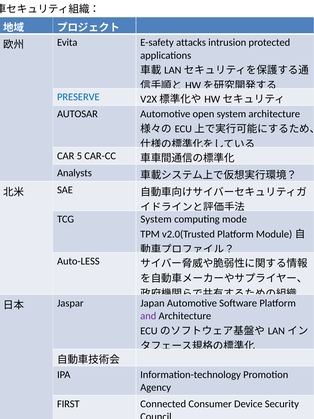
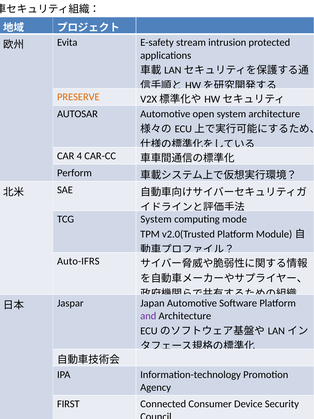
attacks: attacks -> stream
PRESERVE colour: blue -> orange
5: 5 -> 4
Analysts: Analysts -> Perform
Auto-LESS: Auto-LESS -> Auto-IFRS
